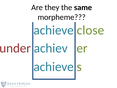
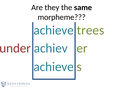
close: close -> trees
